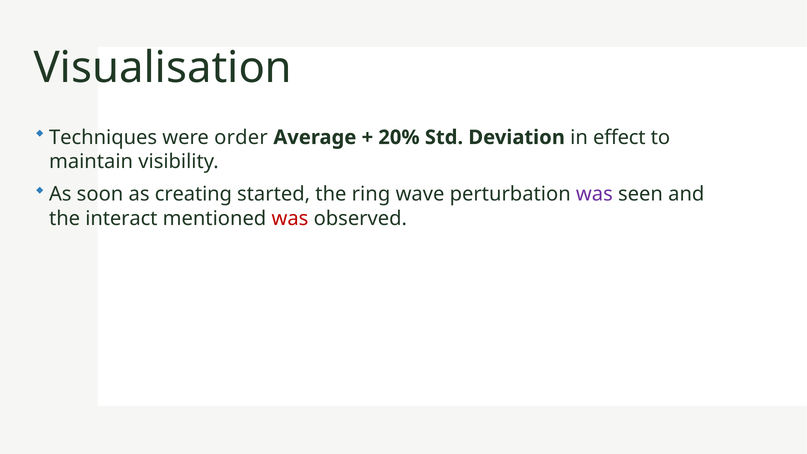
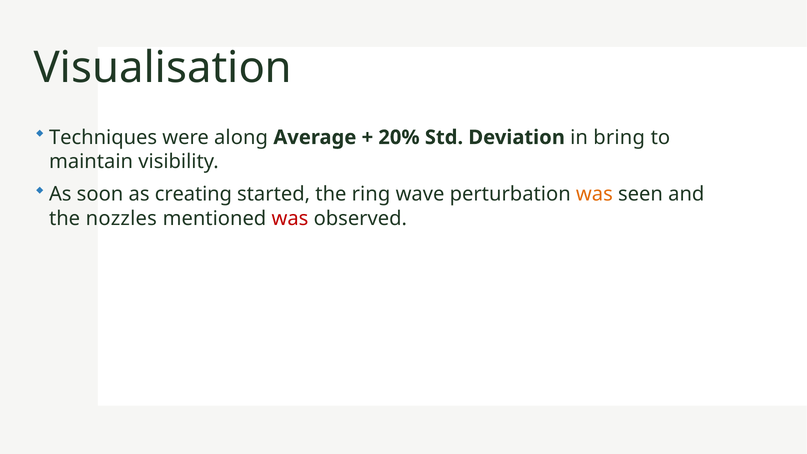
order: order -> along
effect: effect -> bring
was at (594, 194) colour: purple -> orange
interact: interact -> nozzles
